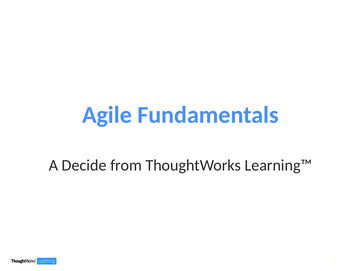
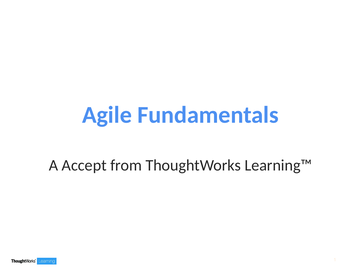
Decide: Decide -> Accept
